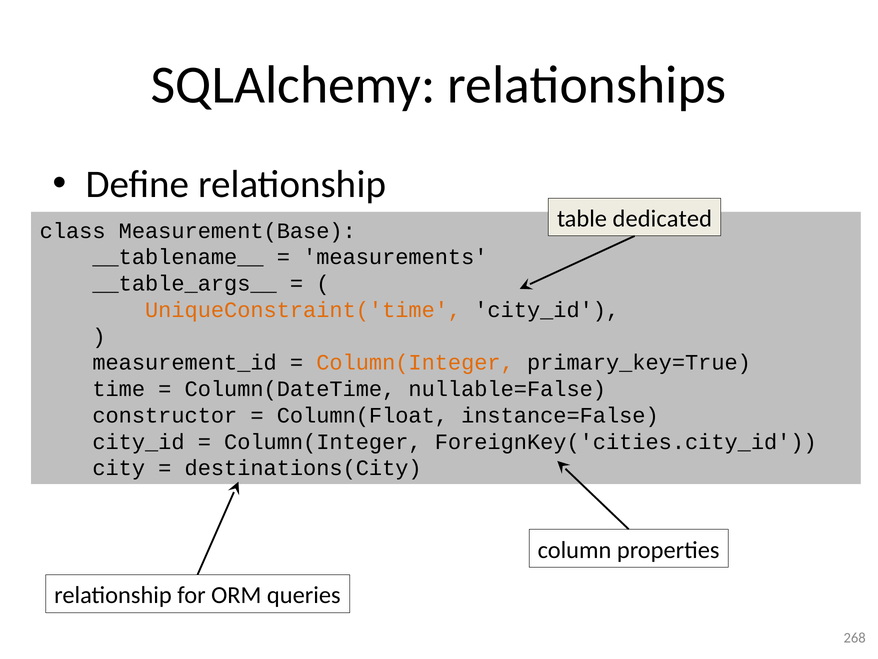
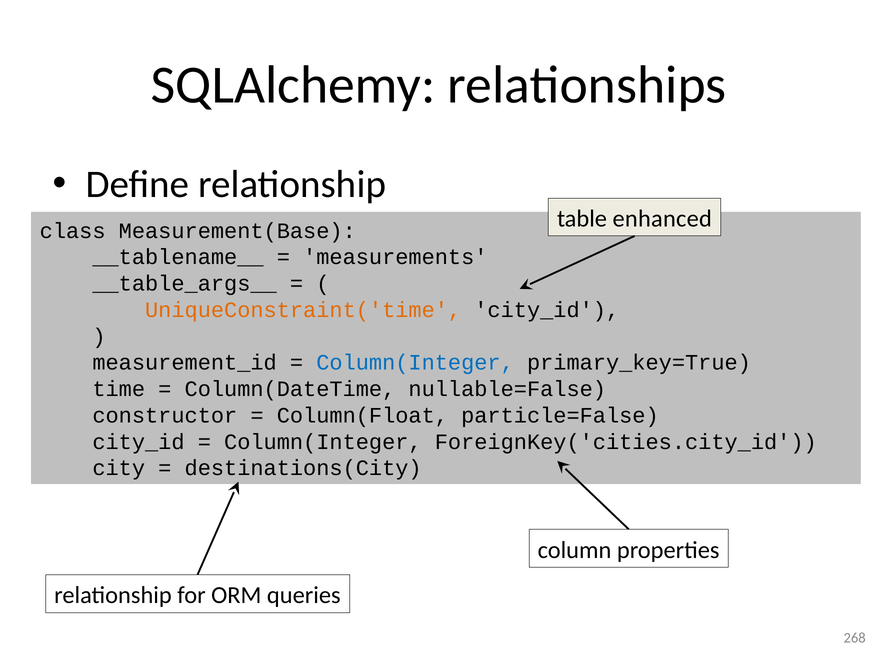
dedicated: dedicated -> enhanced
Column(Integer at (415, 362) colour: orange -> blue
instance=False: instance=False -> particle=False
